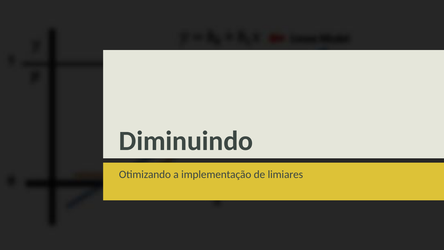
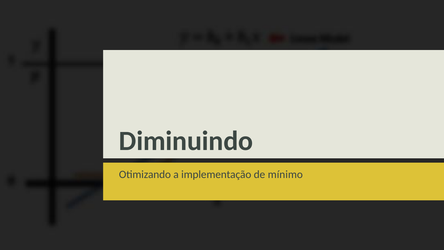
limiares: limiares -> mínimo
